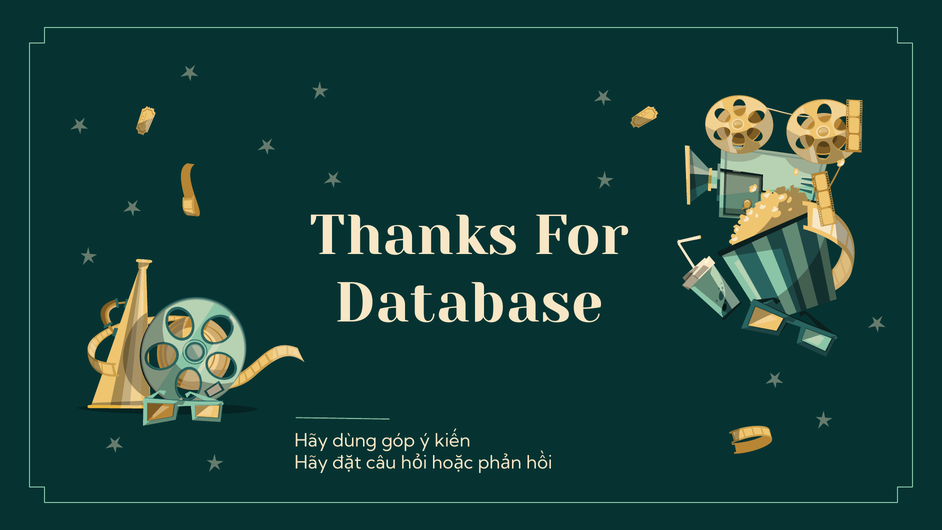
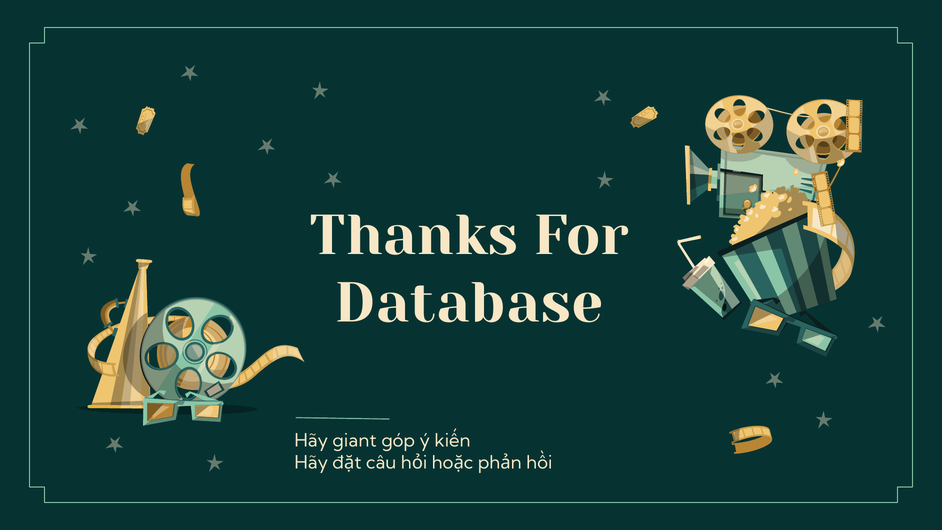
dùng: dùng -> giant
